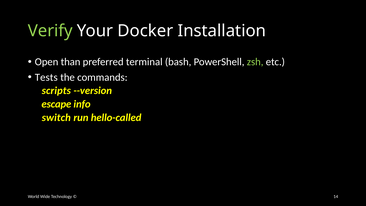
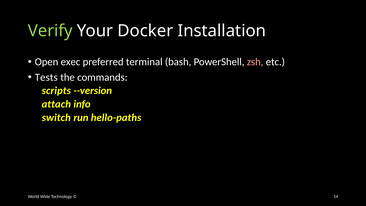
than: than -> exec
zsh colour: light green -> pink
escape: escape -> attach
hello-called: hello-called -> hello-paths
